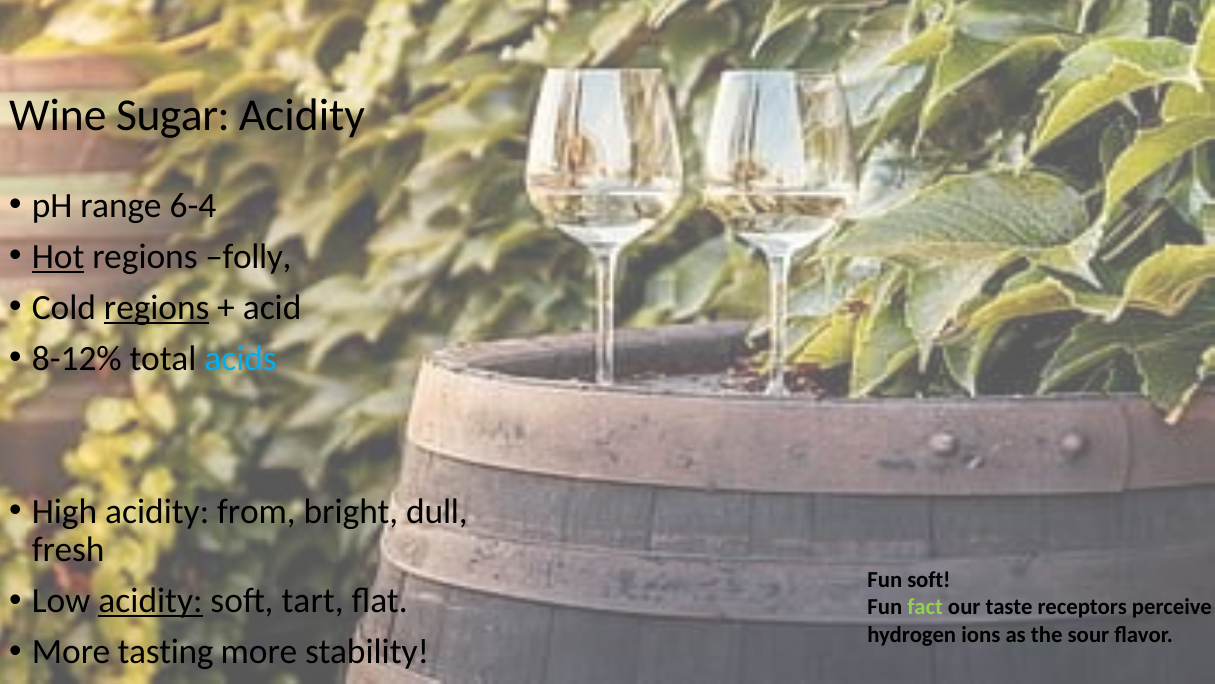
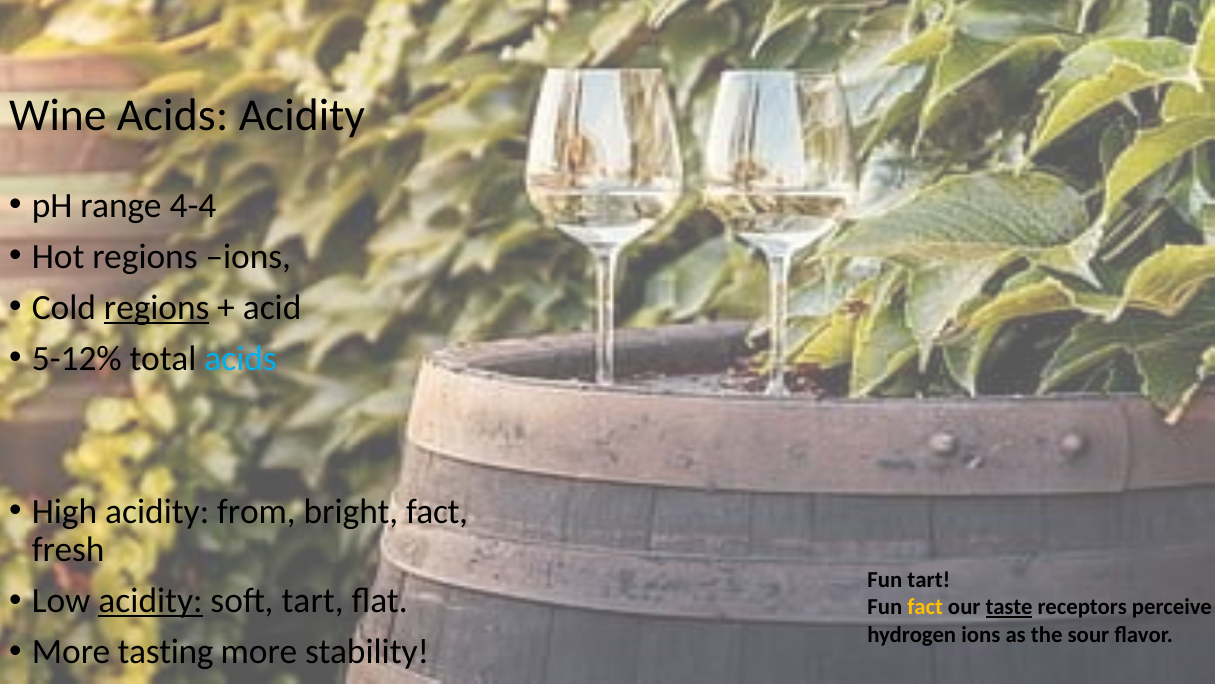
Wine Sugar: Sugar -> Acids
6-4: 6-4 -> 4-4
Hot underline: present -> none
regions folly: folly -> ions
8-12%: 8-12% -> 5-12%
bright dull: dull -> fact
Fun soft: soft -> tart
fact at (925, 607) colour: light green -> yellow
taste underline: none -> present
